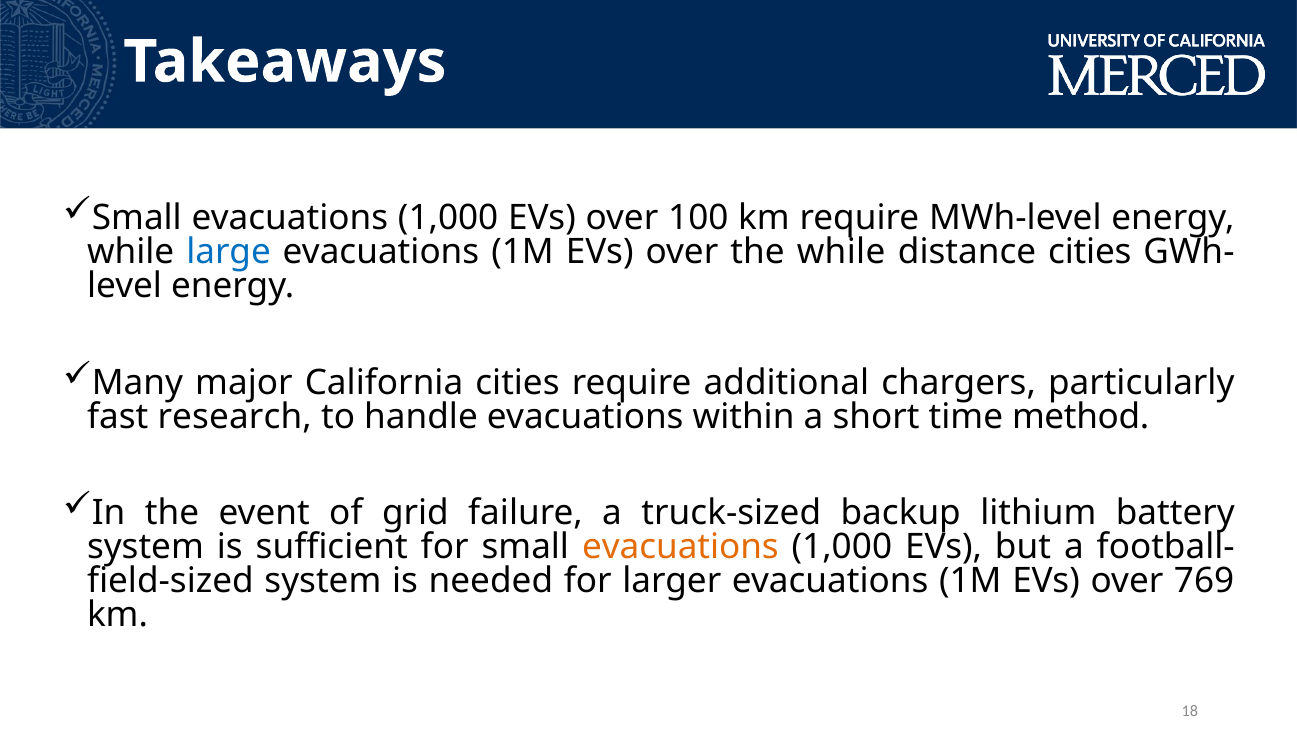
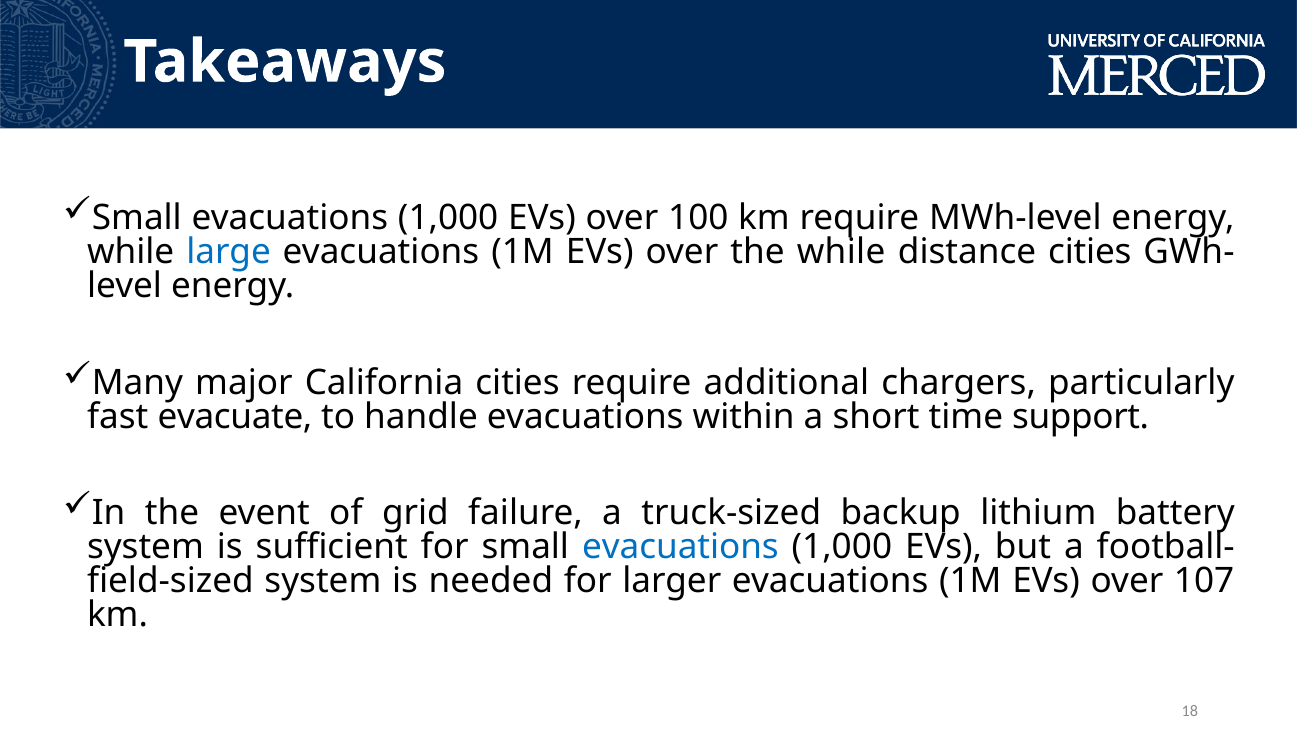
research: research -> evacuate
method: method -> support
evacuations at (680, 547) colour: orange -> blue
769: 769 -> 107
